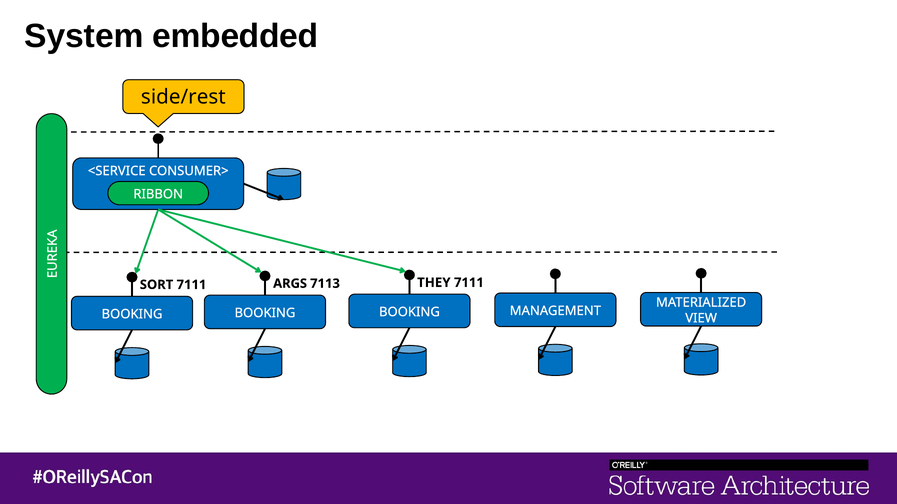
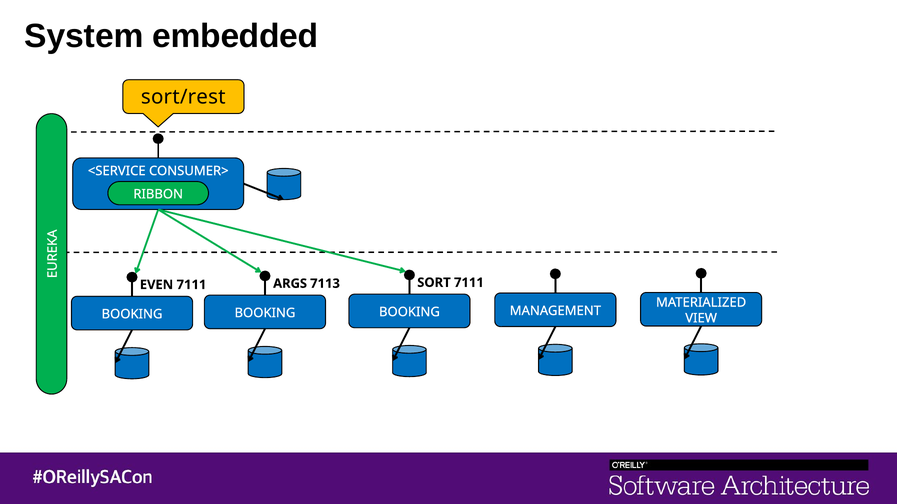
side/rest: side/rest -> sort/rest
THEY: THEY -> SORT
SORT: SORT -> EVEN
